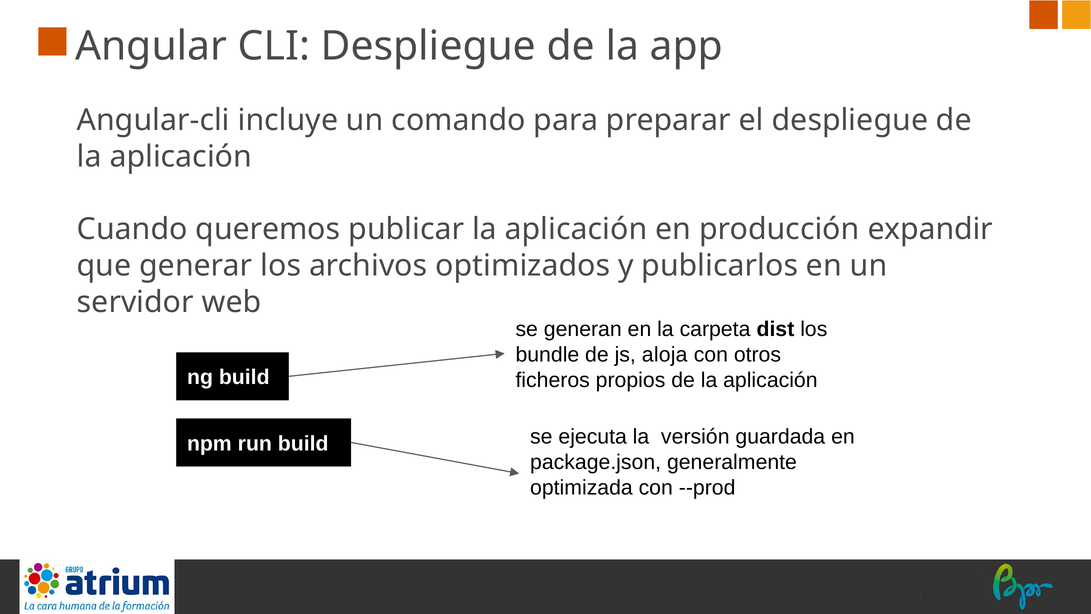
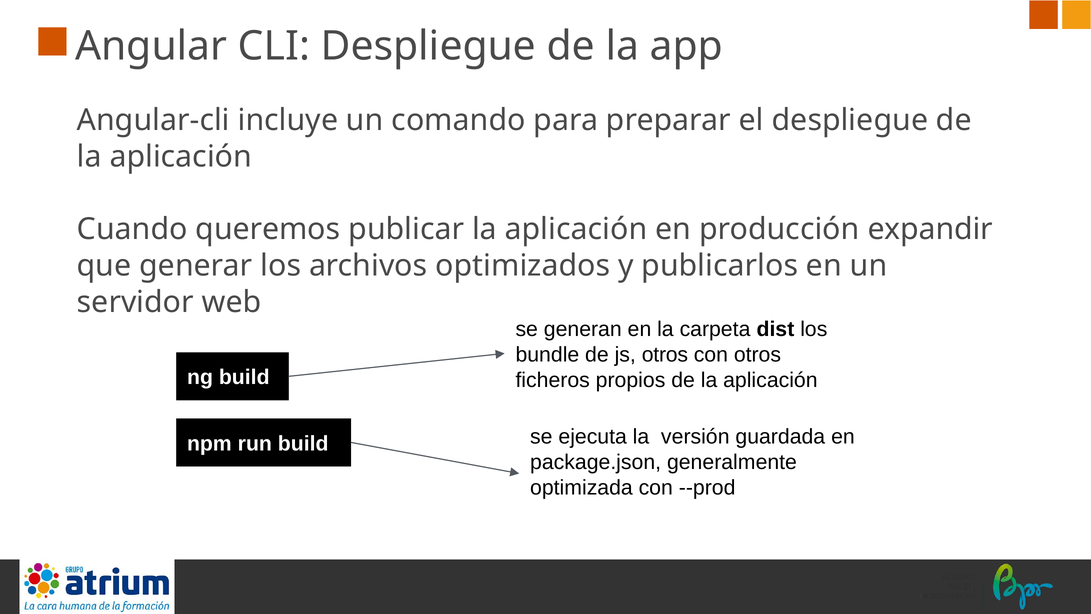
js aloja: aloja -> otros
